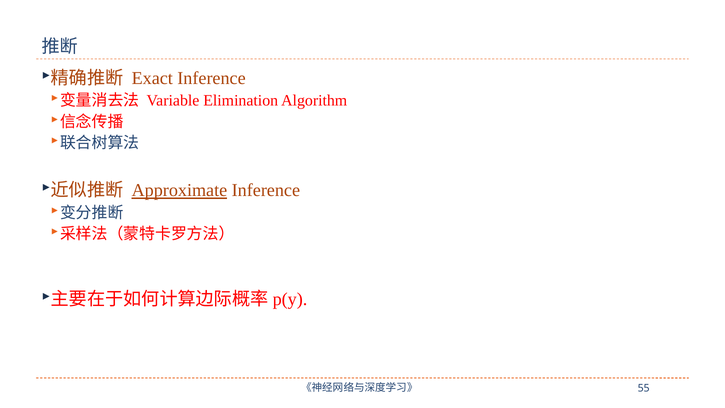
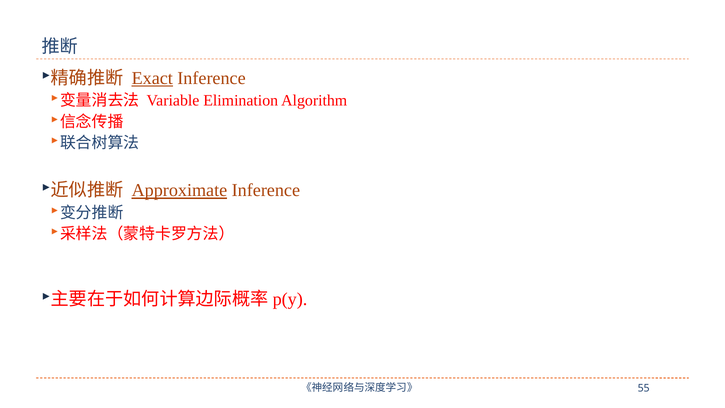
Exact underline: none -> present
